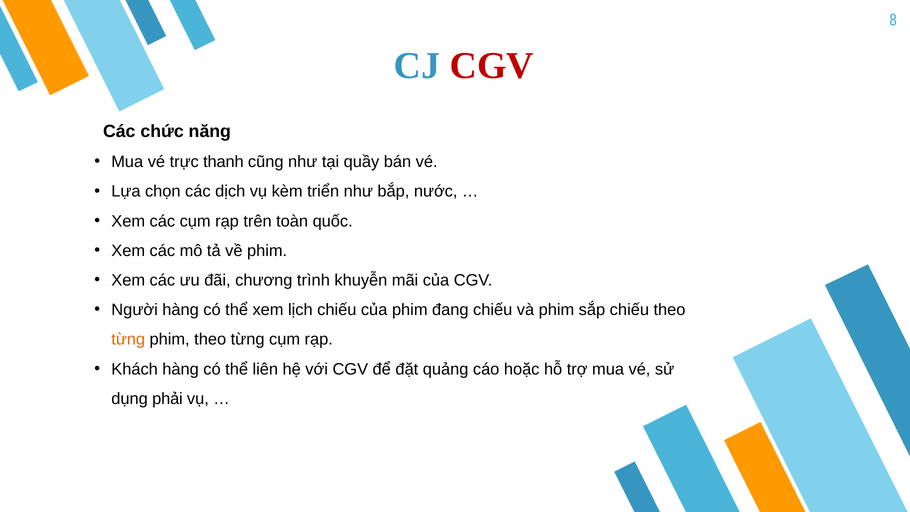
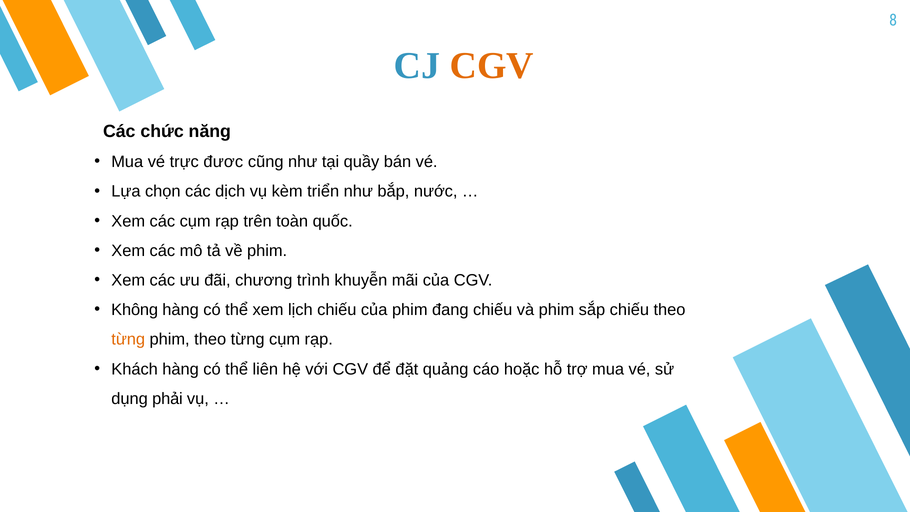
CGV at (492, 66) colour: red -> orange
thanh: thanh -> đươc
Người: Người -> Không
